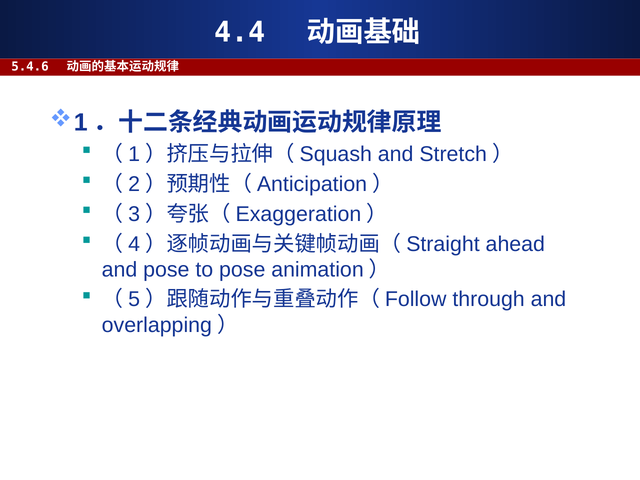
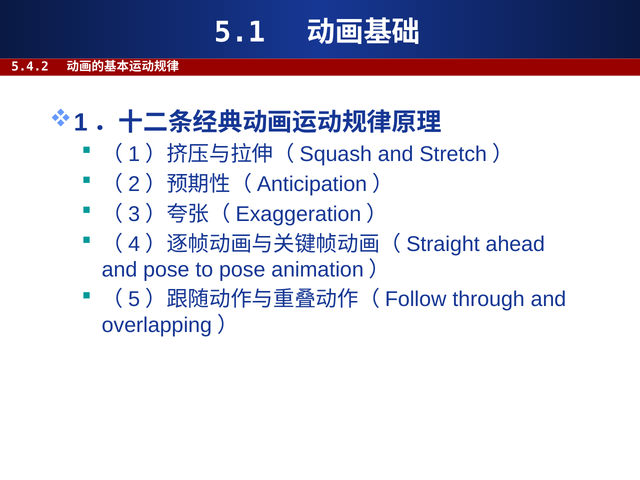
4.4: 4.4 -> 5.1
5.4.6: 5.4.6 -> 5.4.2
